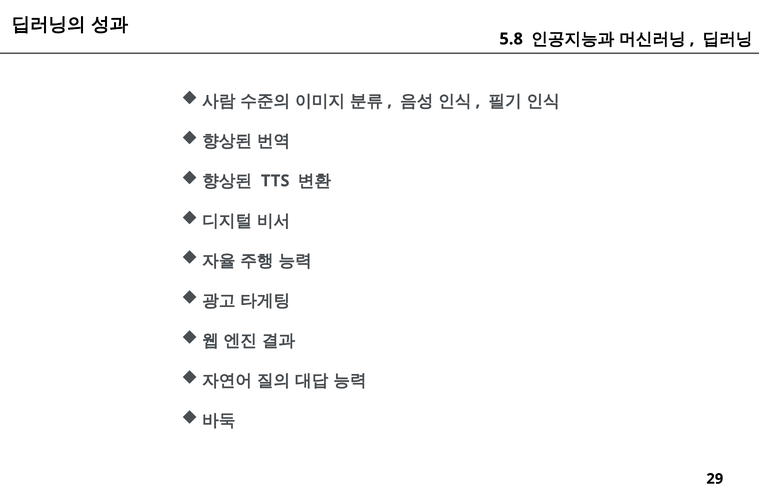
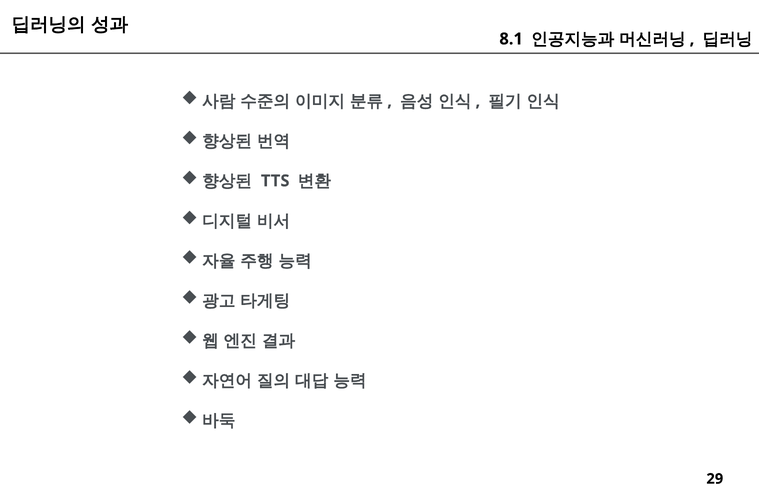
5.8: 5.8 -> 8.1
